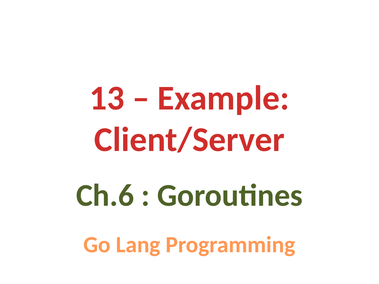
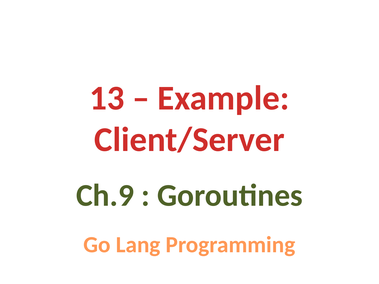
Ch.6: Ch.6 -> Ch.9
